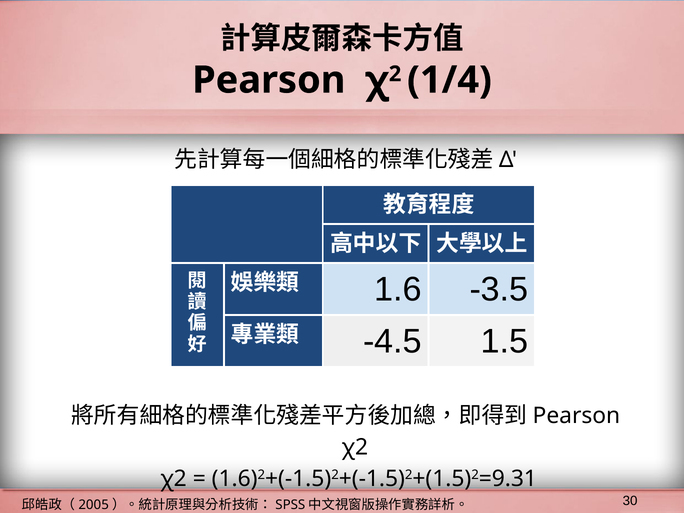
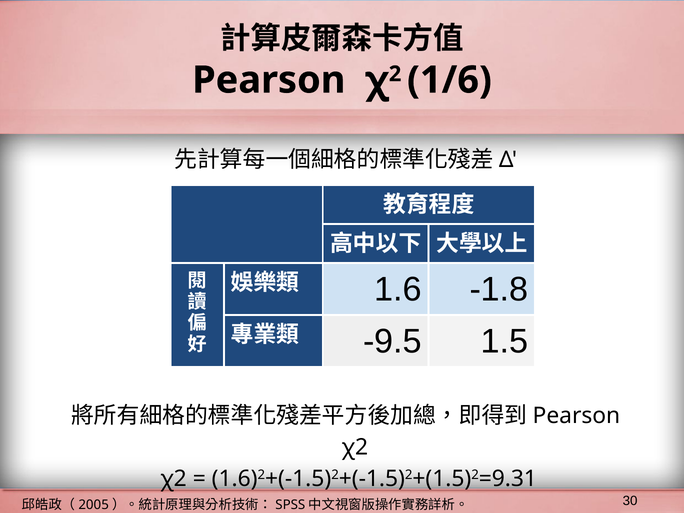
1/4: 1/4 -> 1/6
-3.5: -3.5 -> -1.8
-4.5: -4.5 -> -9.5
